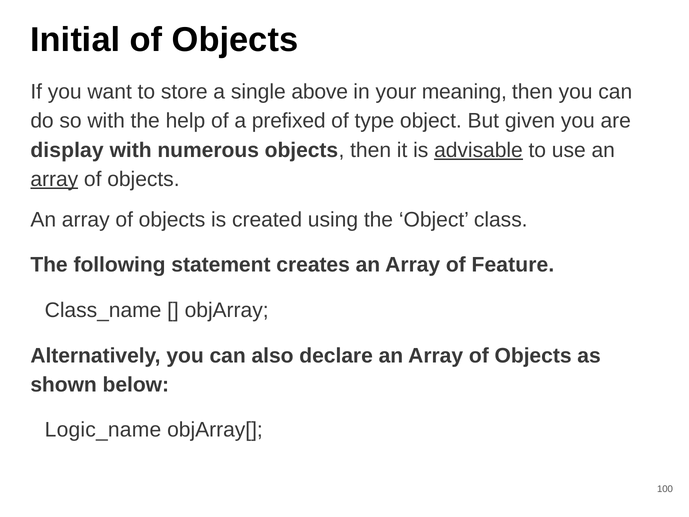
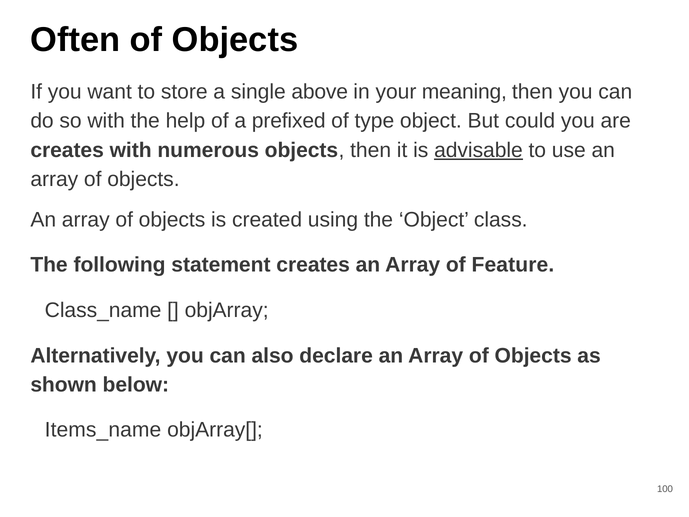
Initial: Initial -> Often
given: given -> could
display at (67, 150): display -> creates
array at (54, 179) underline: present -> none
Logic_name: Logic_name -> Items_name
